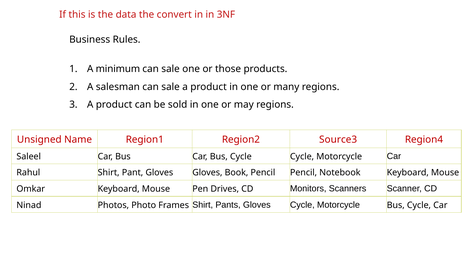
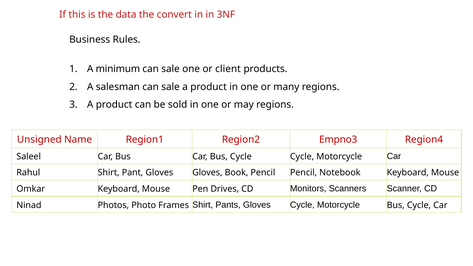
those: those -> client
Source3: Source3 -> Empno3
